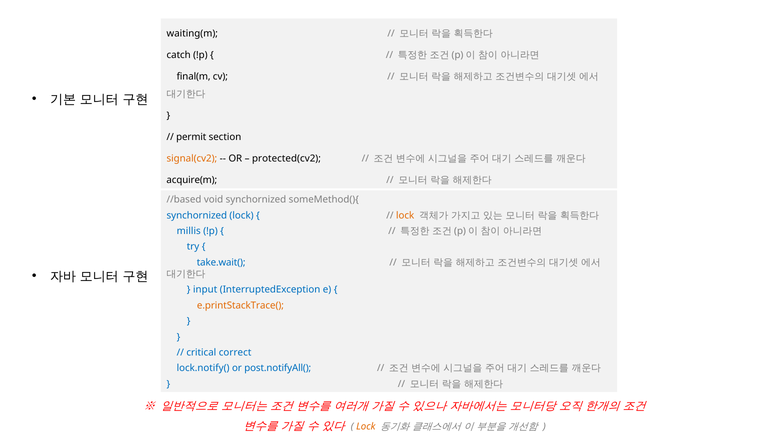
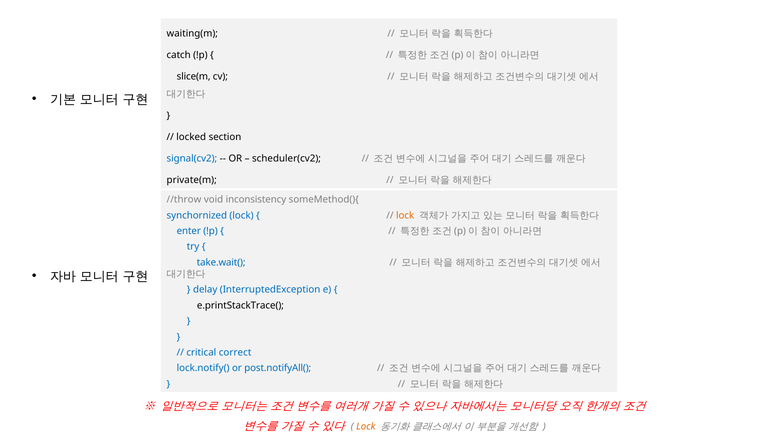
final(m: final(m -> slice(m
permit: permit -> locked
signal(cv2 colour: orange -> blue
protected(cv2: protected(cv2 -> scheduler(cv2
acquire(m: acquire(m -> private(m
//based: //based -> //throw
void synchornized: synchornized -> inconsistency
millis: millis -> enter
input: input -> delay
e.printStackTrace( colour: orange -> black
